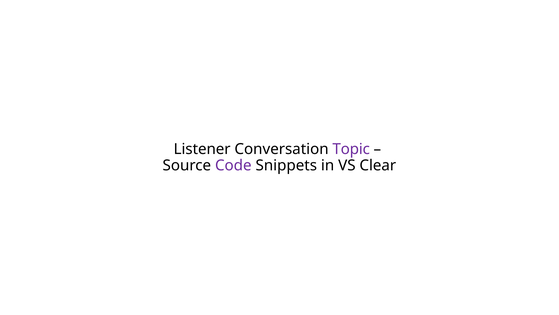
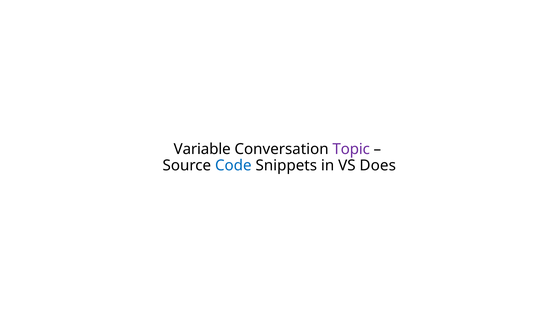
Listener: Listener -> Variable
Code colour: purple -> blue
Clear: Clear -> Does
